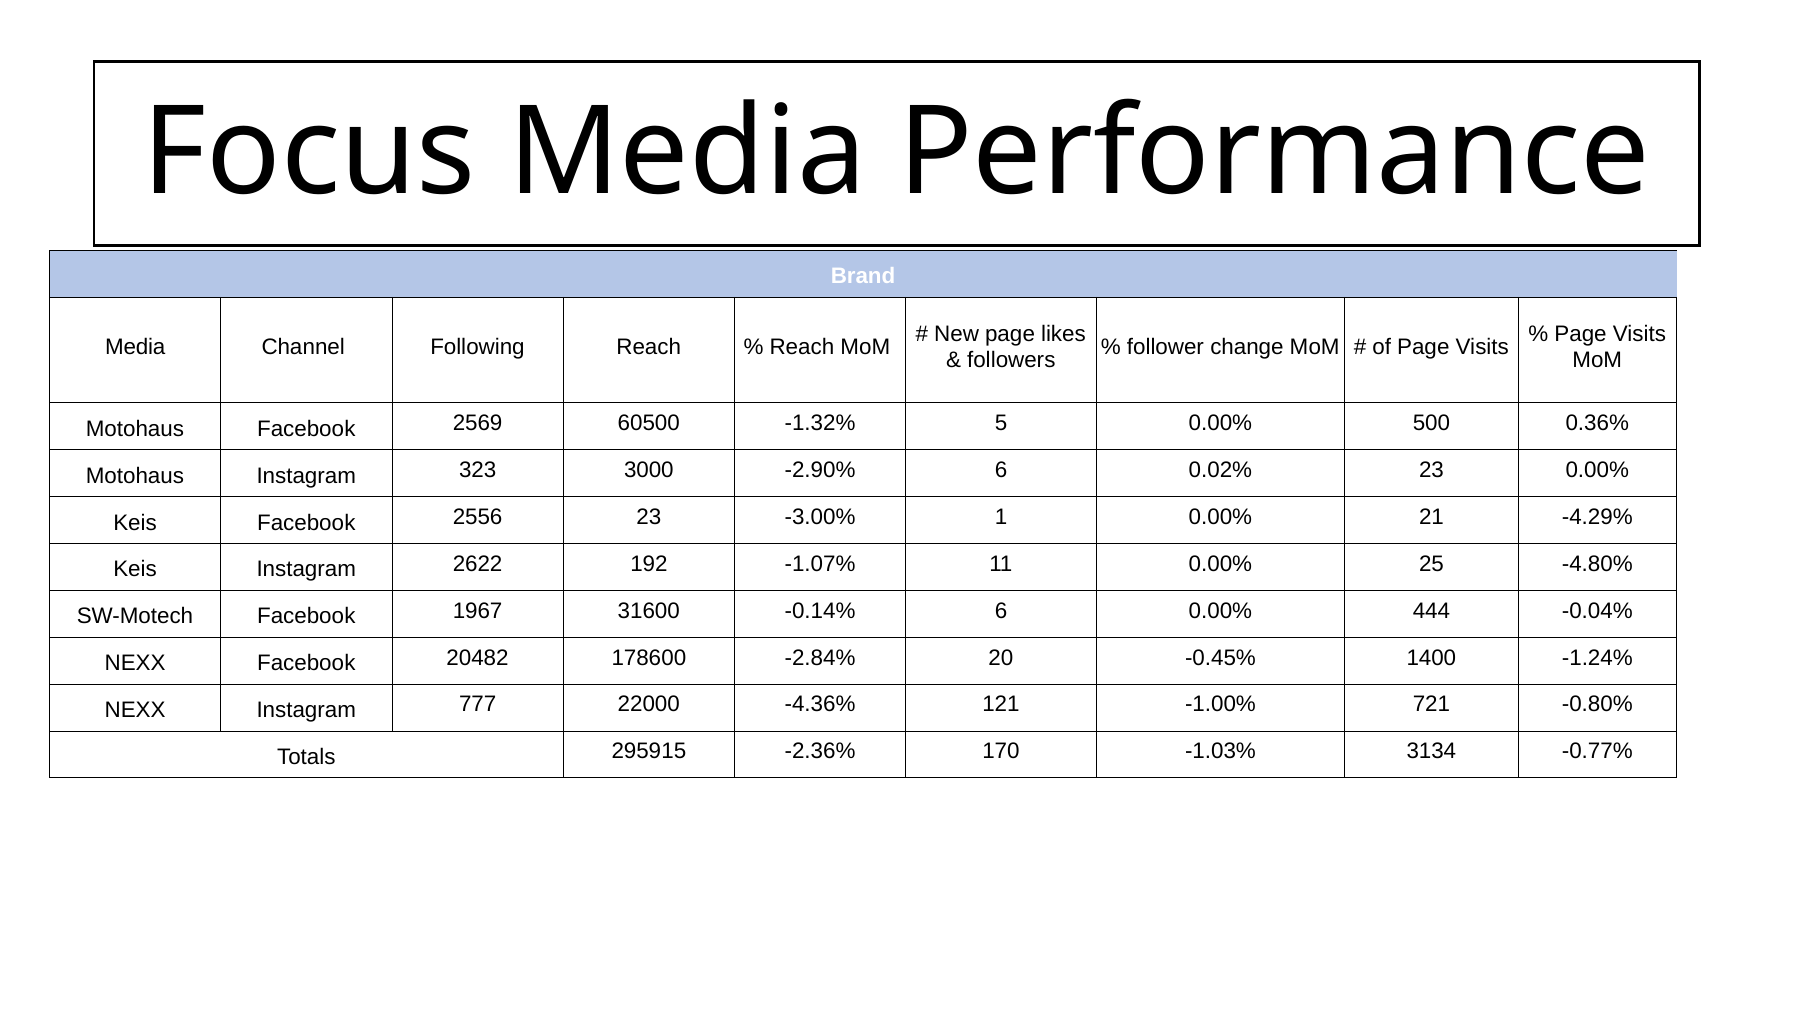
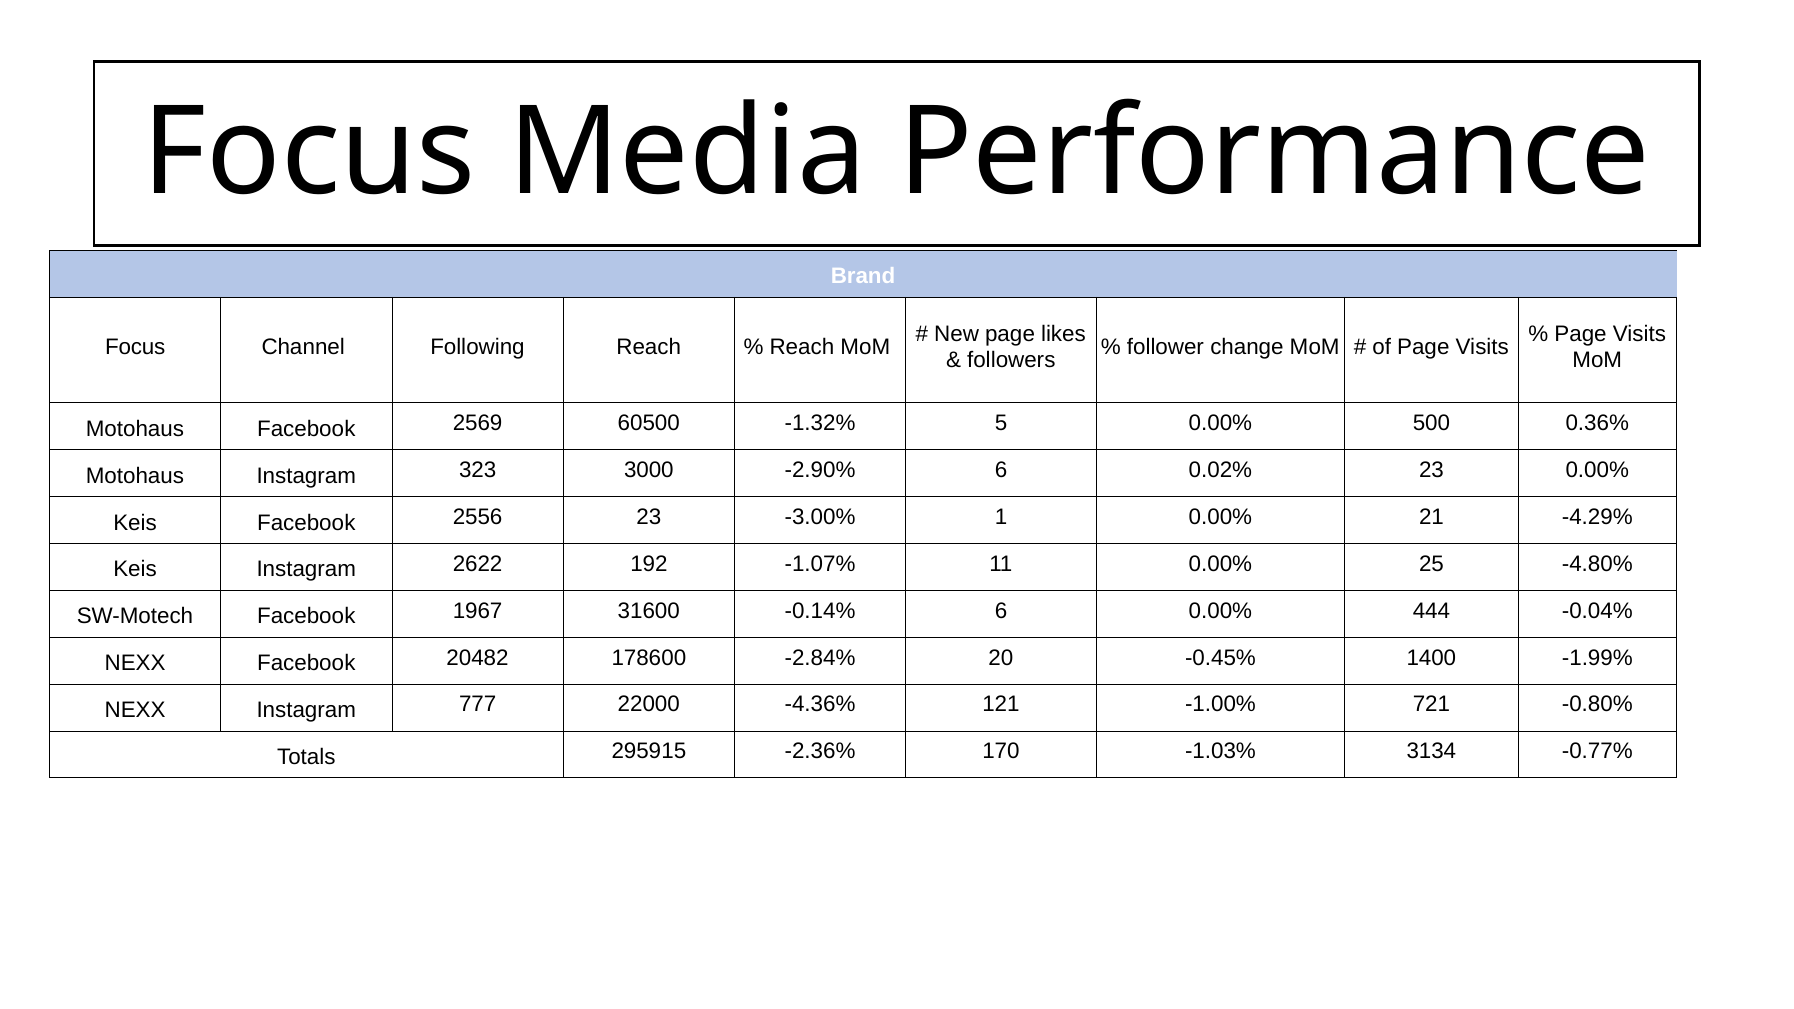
Media at (135, 347): Media -> Focus
-1.24%: -1.24% -> -1.99%
